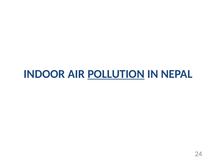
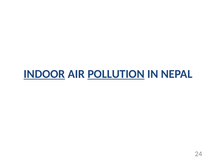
INDOOR underline: none -> present
